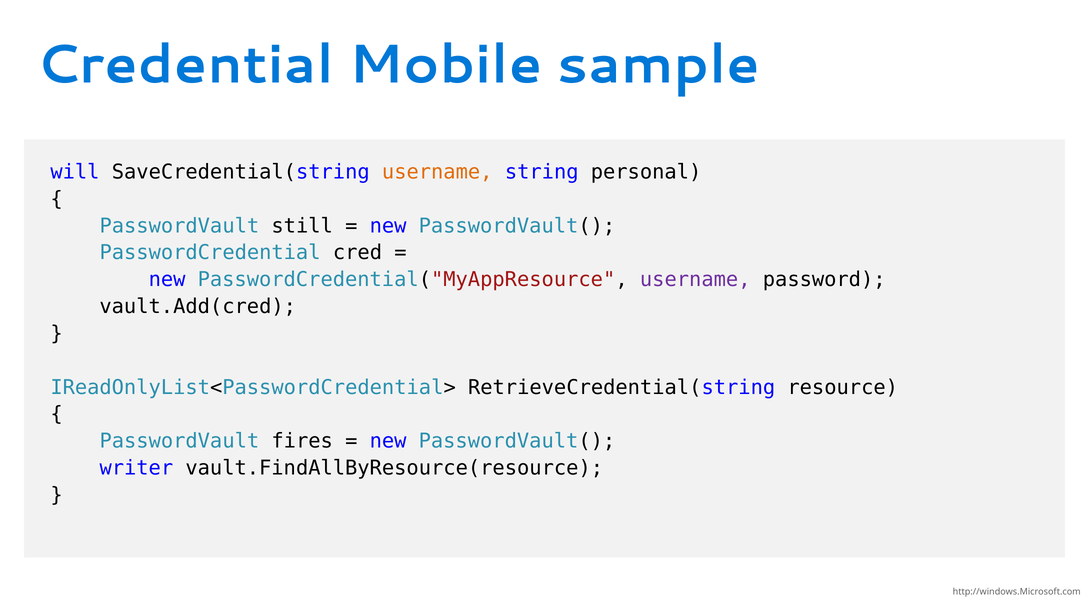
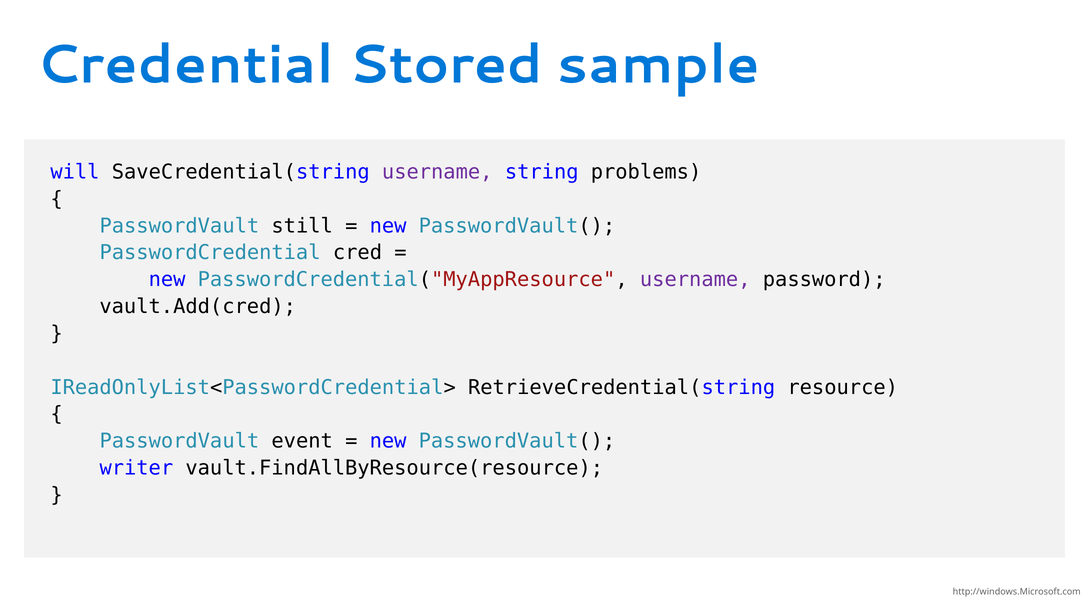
Mobile: Mobile -> Stored
username at (437, 172) colour: orange -> purple
personal: personal -> problems
fires: fires -> event
